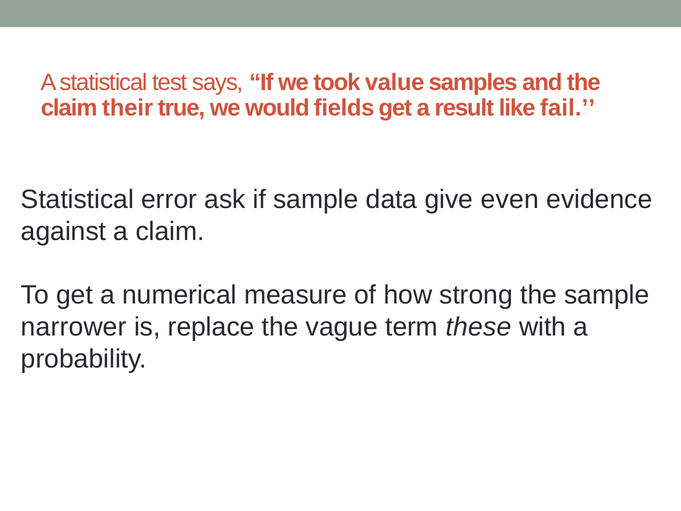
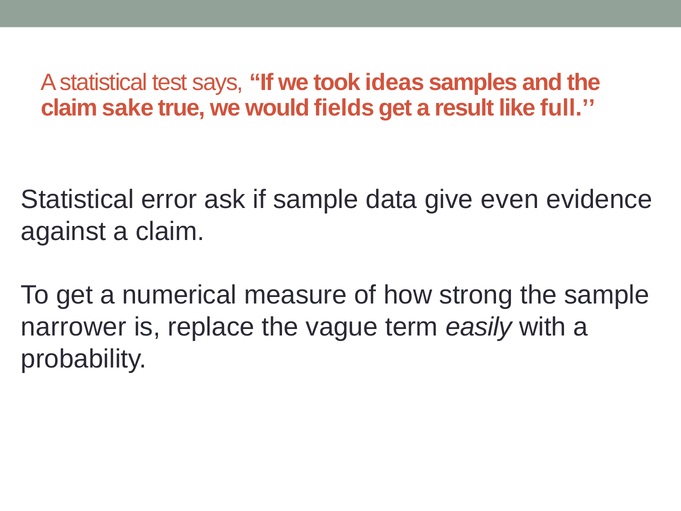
value: value -> ideas
their: their -> sake
fail: fail -> full
these: these -> easily
